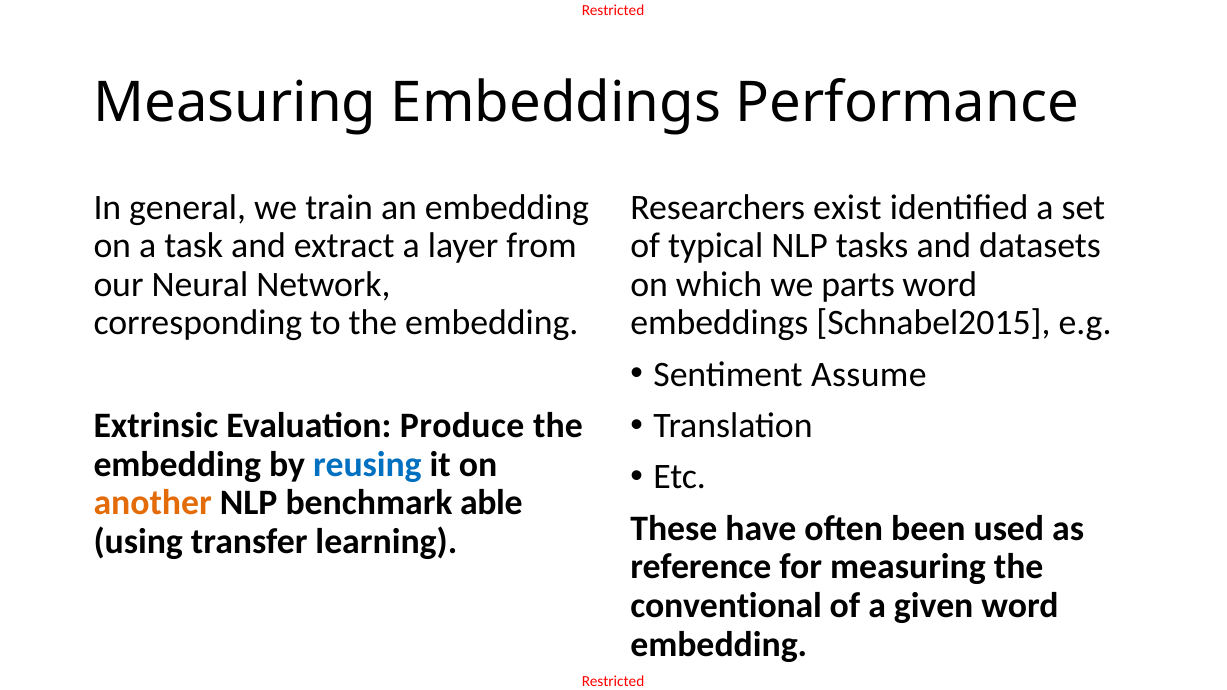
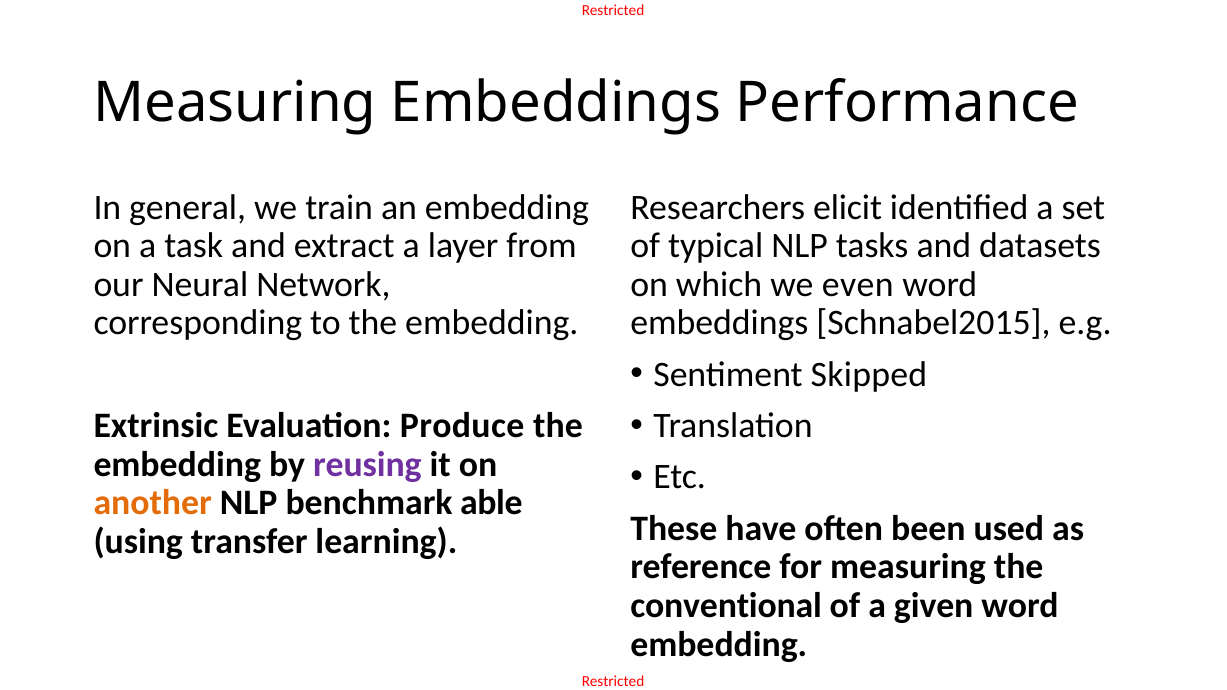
exist: exist -> elicit
parts: parts -> even
Assume: Assume -> Skipped
reusing colour: blue -> purple
